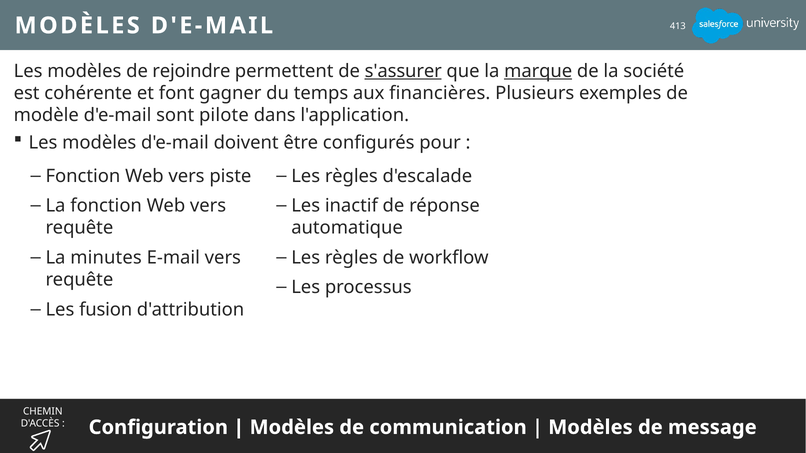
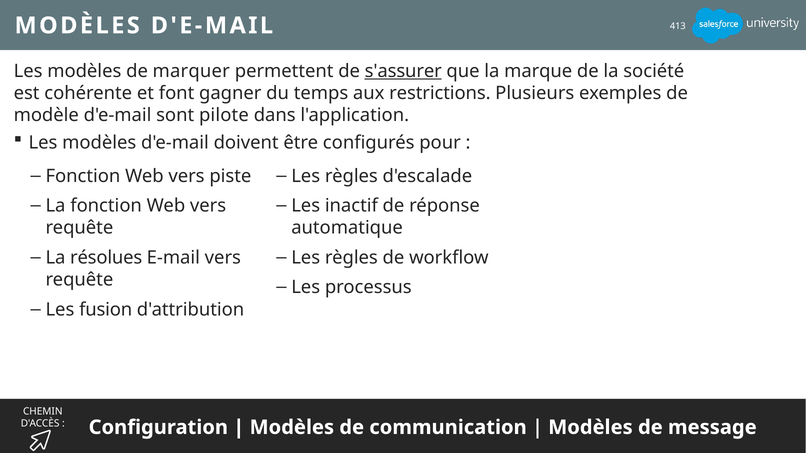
rejoindre: rejoindre -> marquer
marque underline: present -> none
financières: financières -> restrictions
minutes: minutes -> résolues
